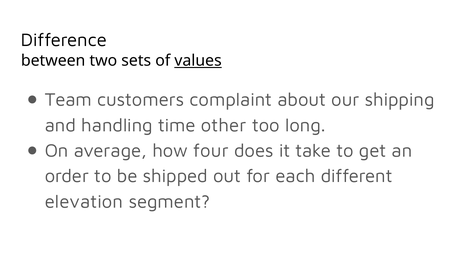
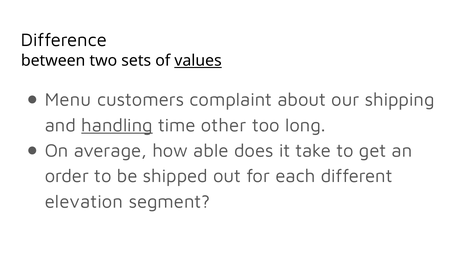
Team: Team -> Menu
handling underline: none -> present
four: four -> able
